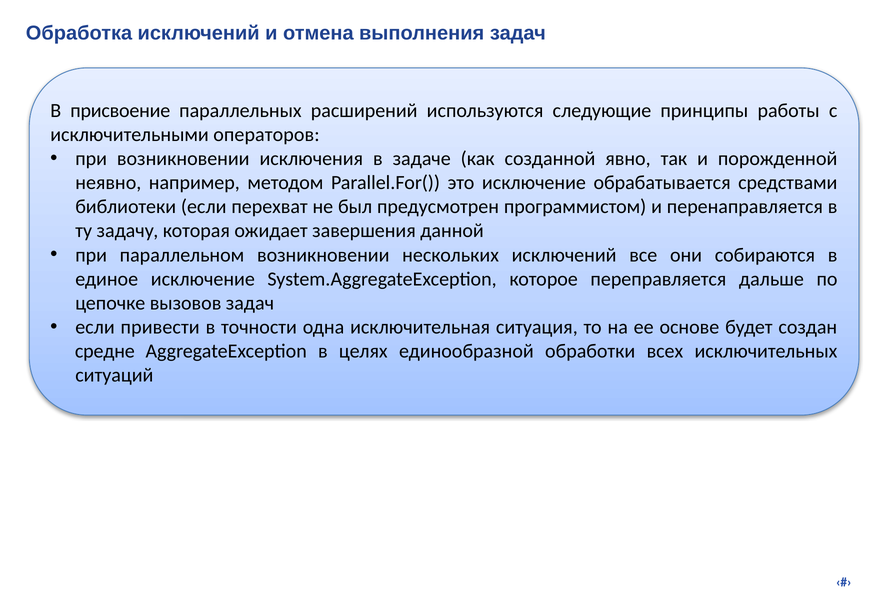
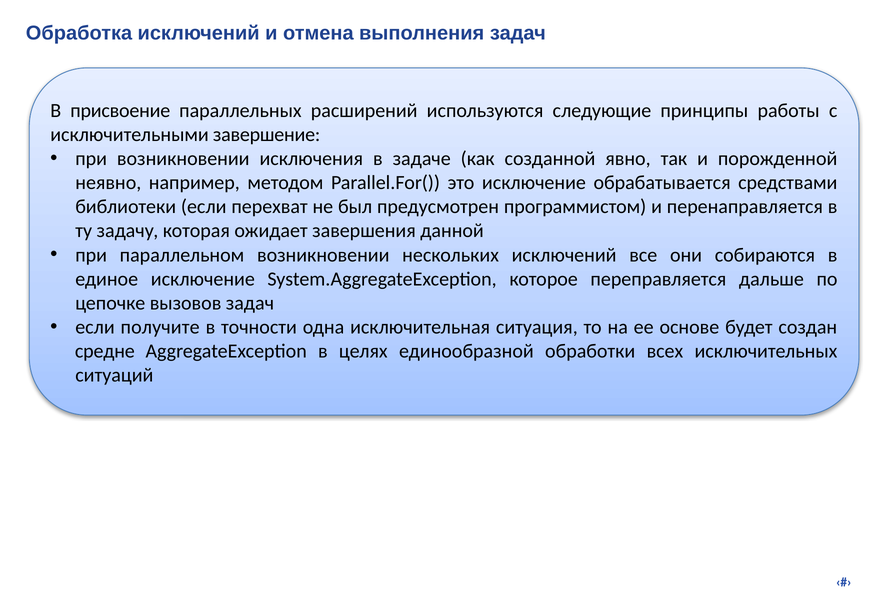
операторов: операторов -> завершение
привести: привести -> получите
